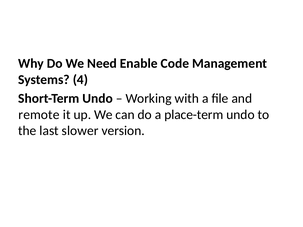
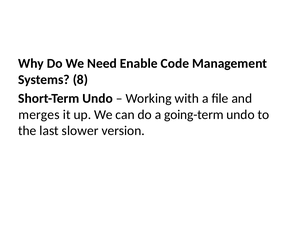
4: 4 -> 8
remote: remote -> merges
place-term: place-term -> going-term
